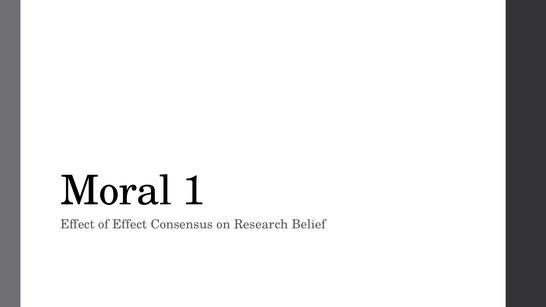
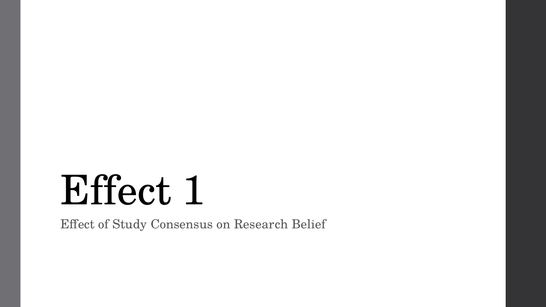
Moral at (116, 191): Moral -> Effect
of Effect: Effect -> Study
